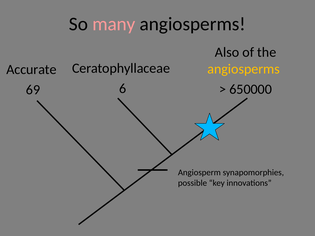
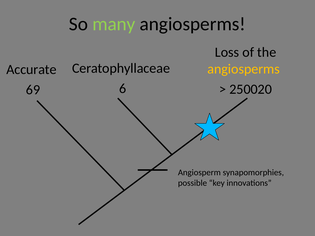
many colour: pink -> light green
Also: Also -> Loss
650000: 650000 -> 250020
